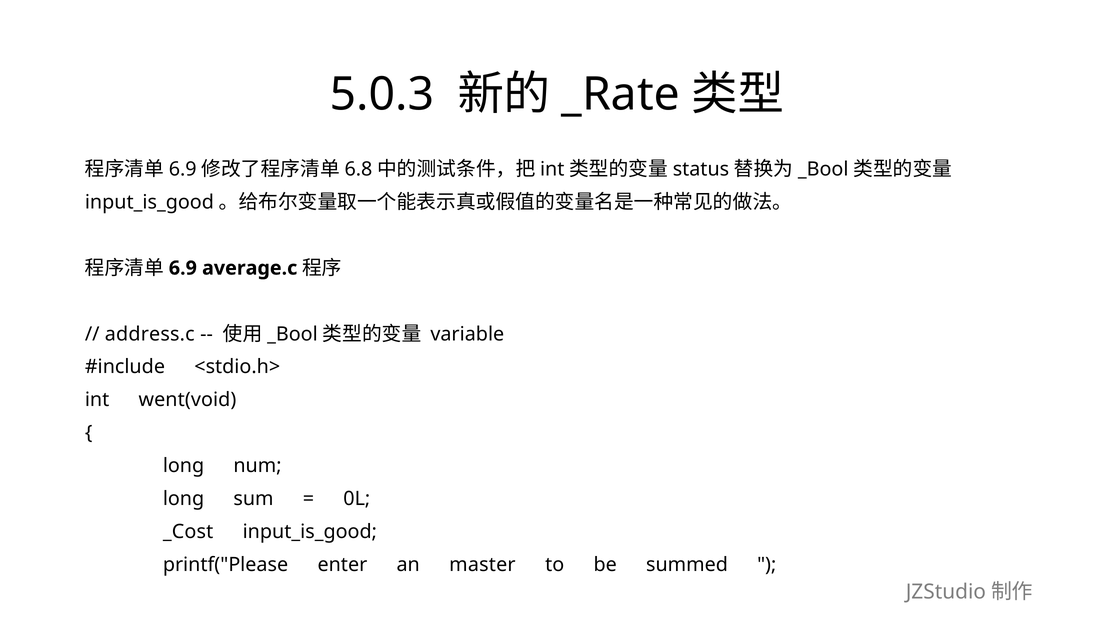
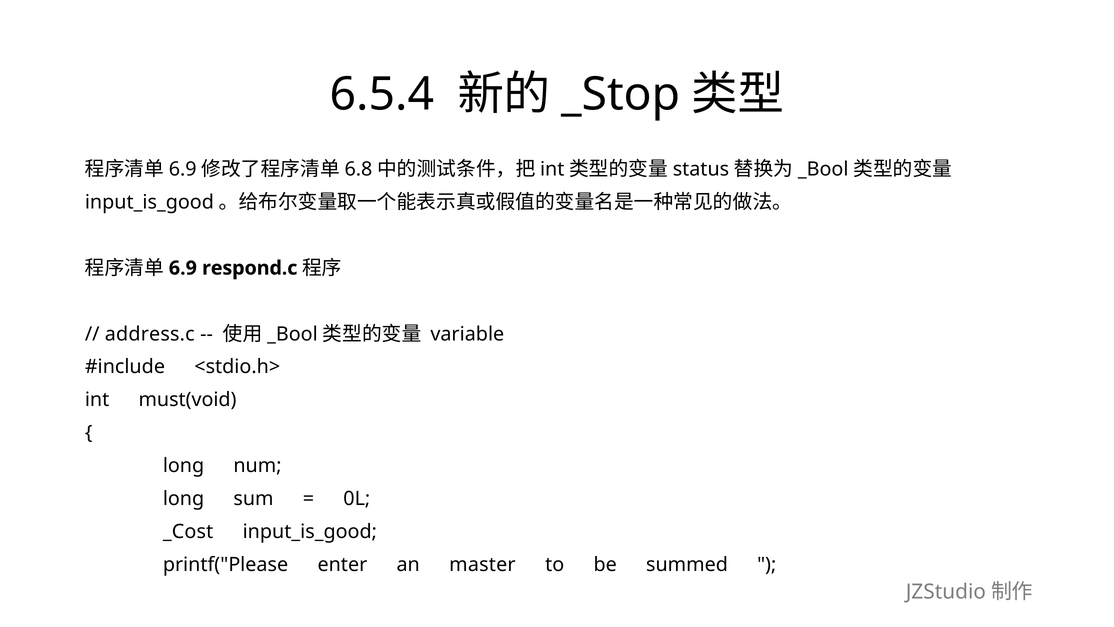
5.0.3: 5.0.3 -> 6.5.4
_Rate: _Rate -> _Stop
average.c: average.c -> respond.c
went(void: went(void -> must(void
